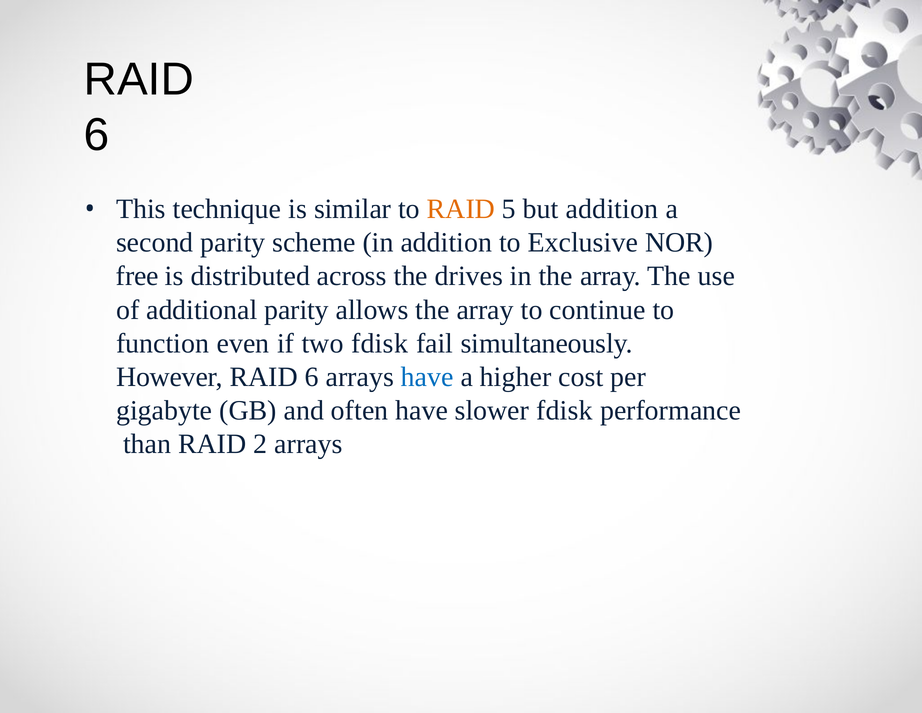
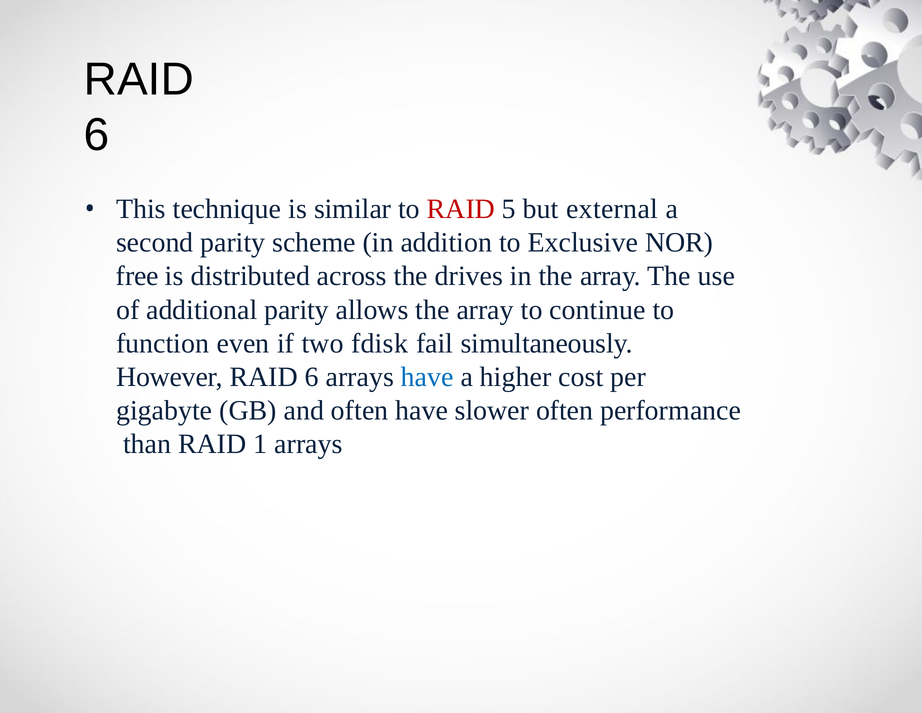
RAID at (461, 209) colour: orange -> red
but addition: addition -> external
slower fdisk: fdisk -> often
2: 2 -> 1
